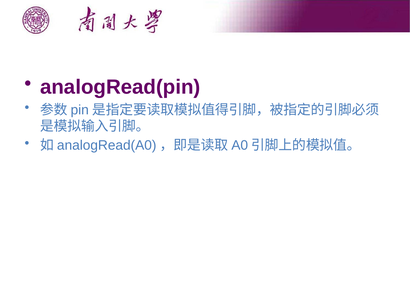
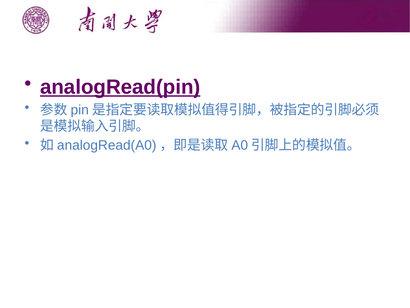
analogRead(pin underline: none -> present
